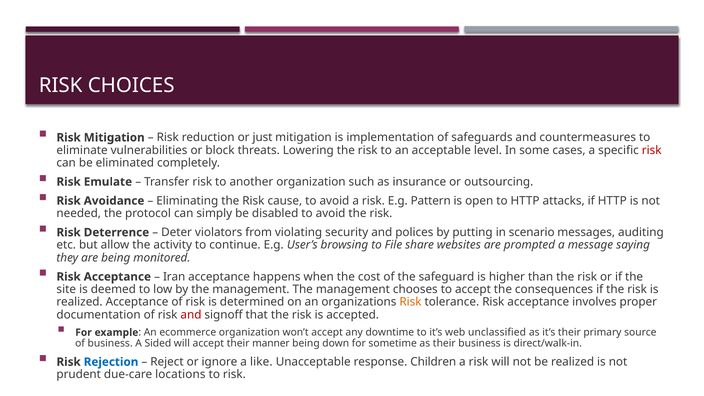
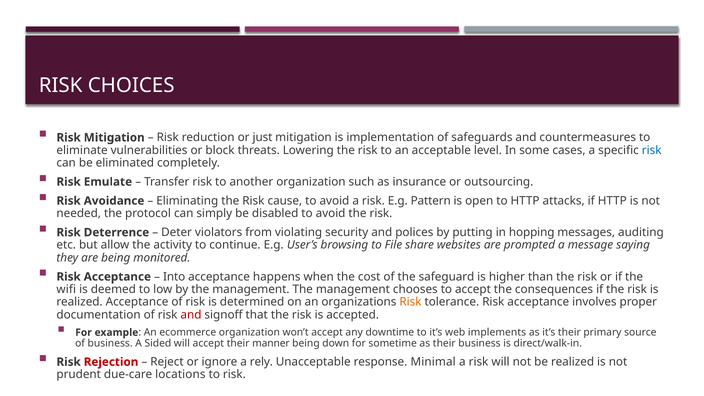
risk at (652, 150) colour: red -> blue
scenario: scenario -> hopping
Iran: Iran -> Into
site: site -> wifi
unclassified: unclassified -> implements
Rejection colour: blue -> red
like: like -> rely
Children: Children -> Minimal
